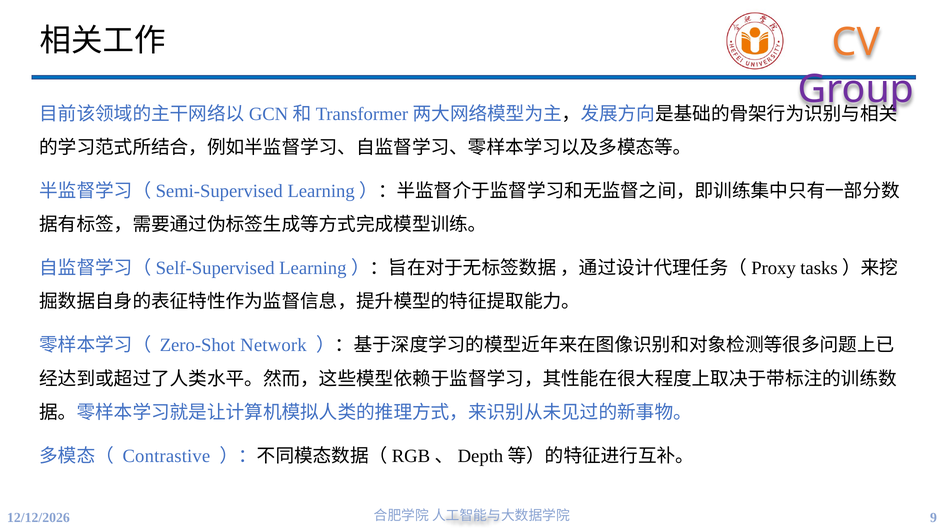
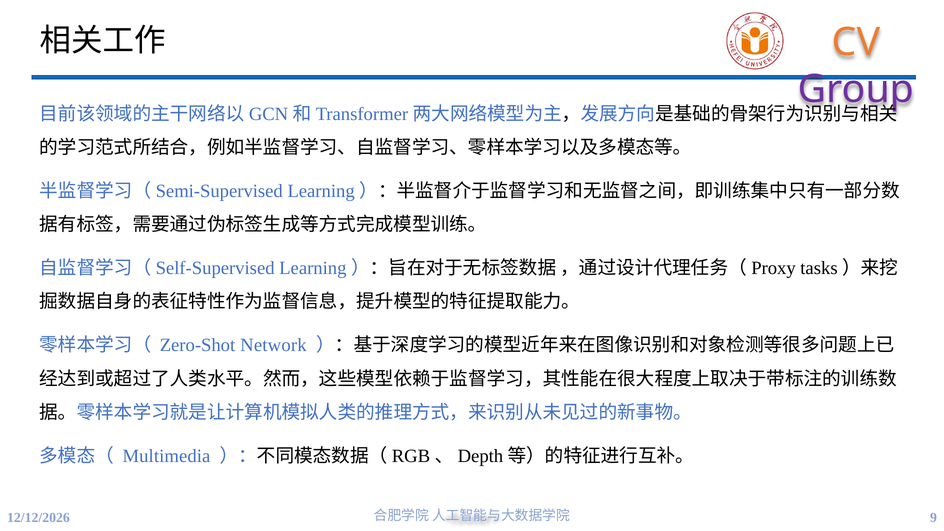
Contrastive: Contrastive -> Multimedia
